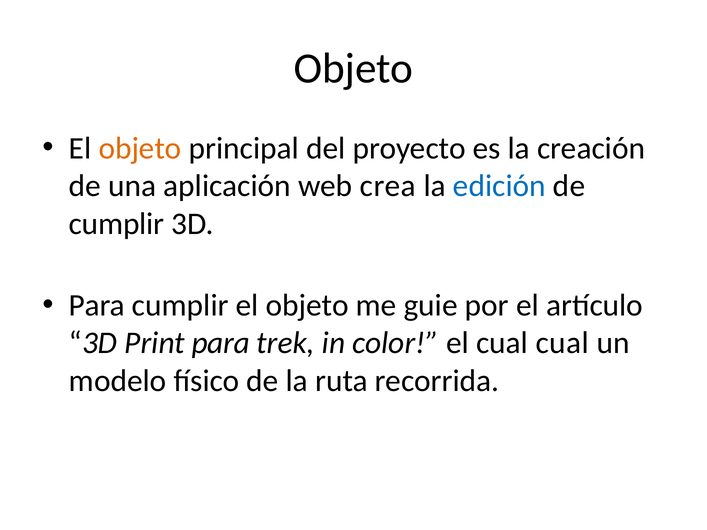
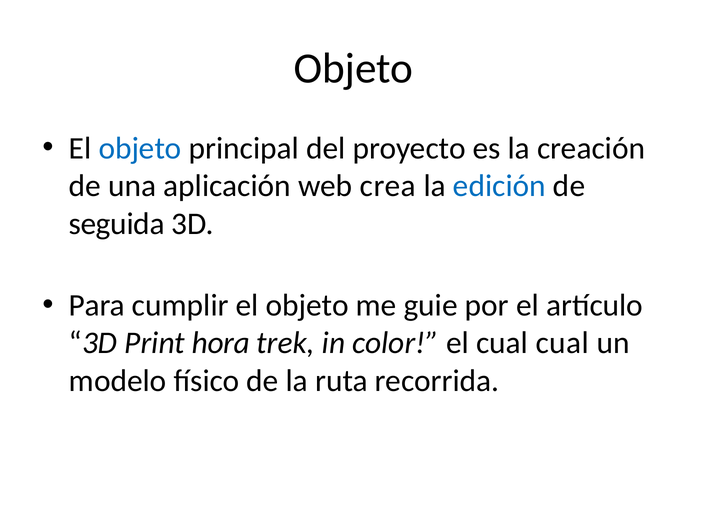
objeto at (140, 148) colour: orange -> blue
cumplir at (117, 224): cumplir -> seguida
Print para: para -> hora
